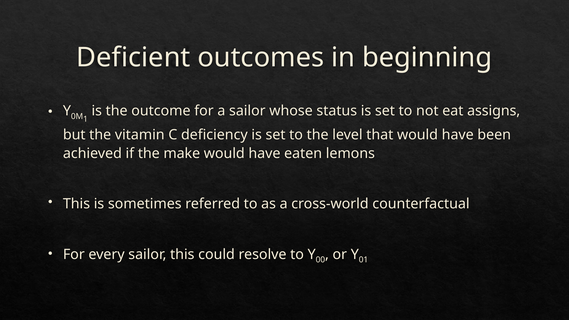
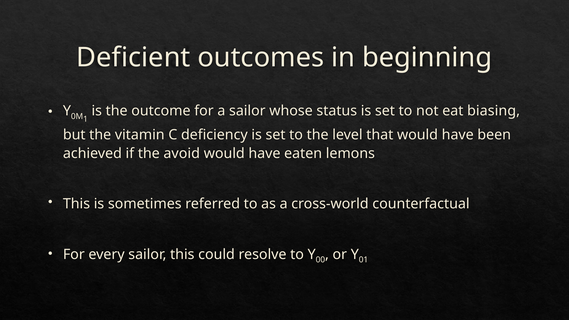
assigns: assigns -> biasing
make: make -> avoid
